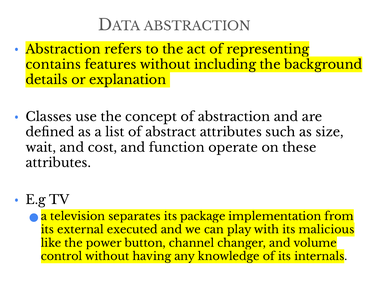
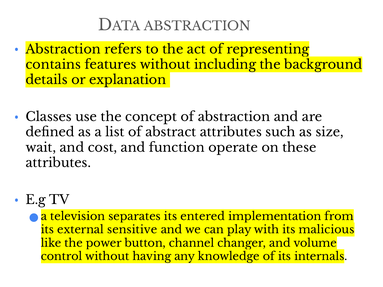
package: package -> entered
executed: executed -> sensitive
